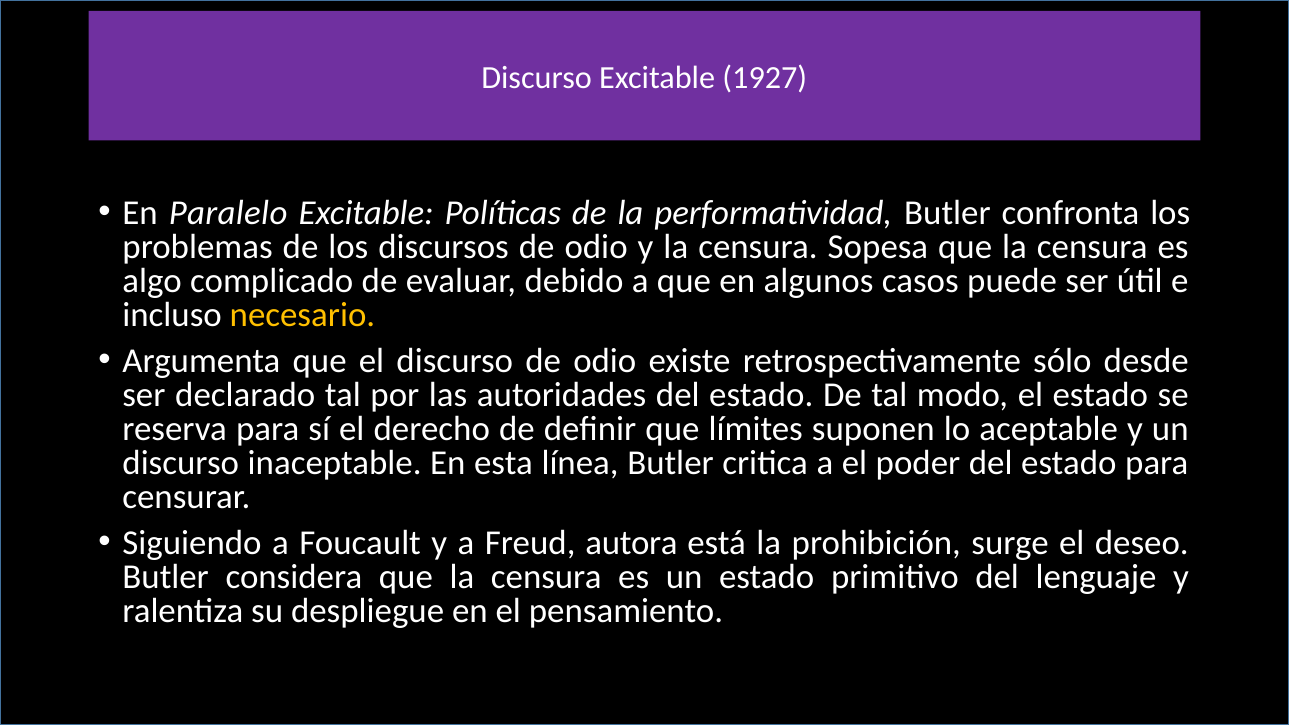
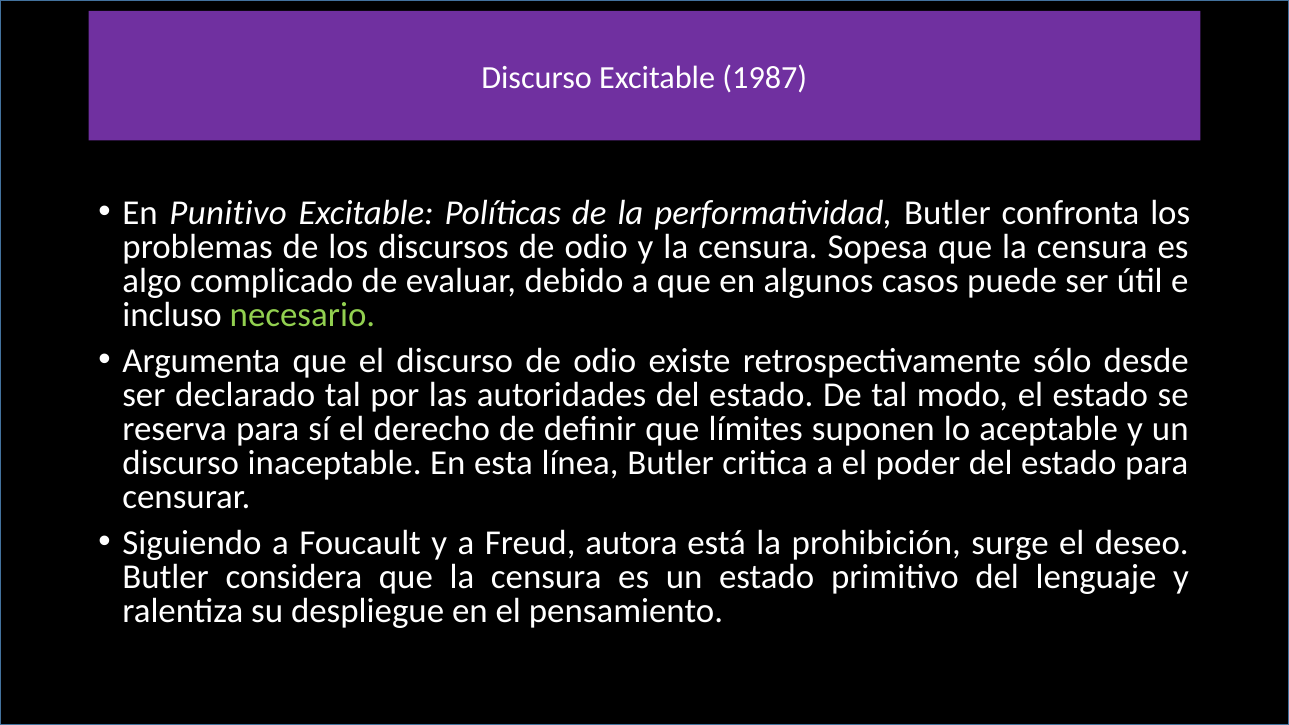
1927: 1927 -> 1987
Paralelo: Paralelo -> Punitivo
necesario colour: yellow -> light green
